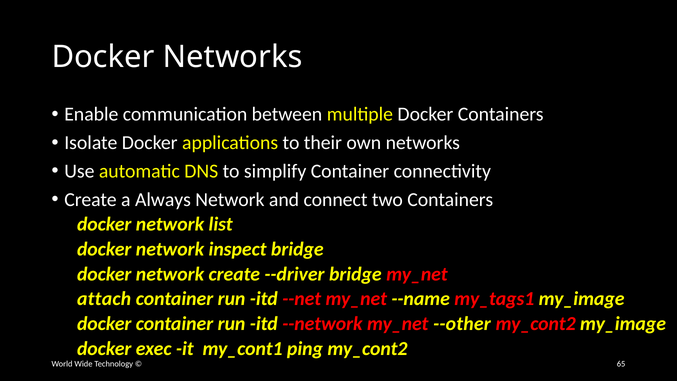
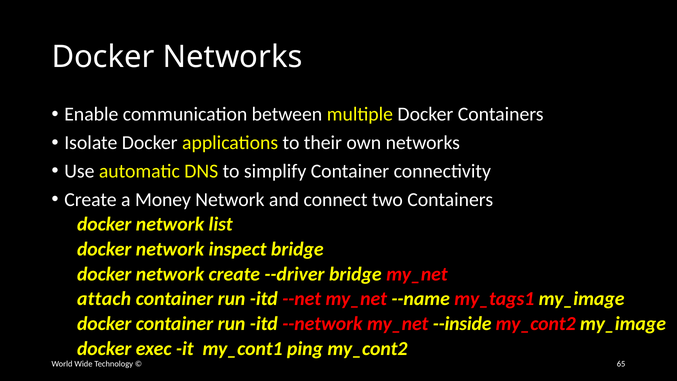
Always: Always -> Money
--other: --other -> --inside
